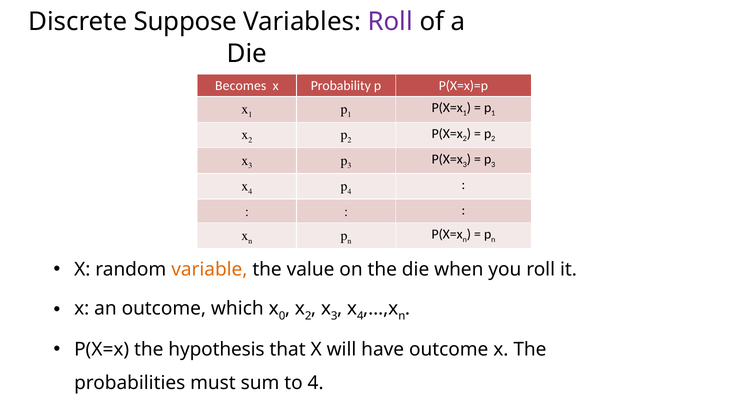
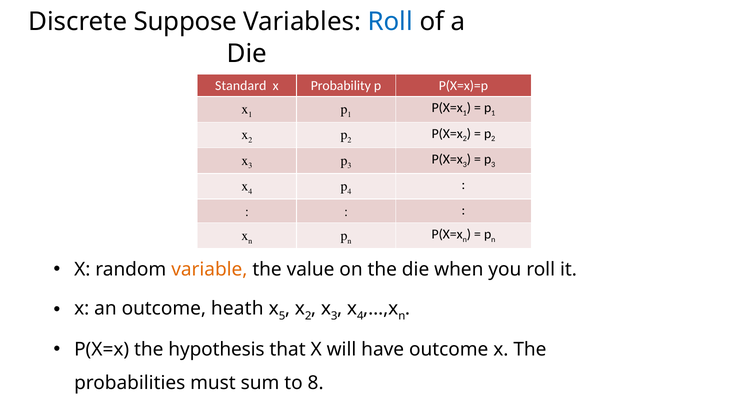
Roll at (390, 22) colour: purple -> blue
Becomes: Becomes -> Standard
which: which -> heath
0: 0 -> 5
to 4: 4 -> 8
